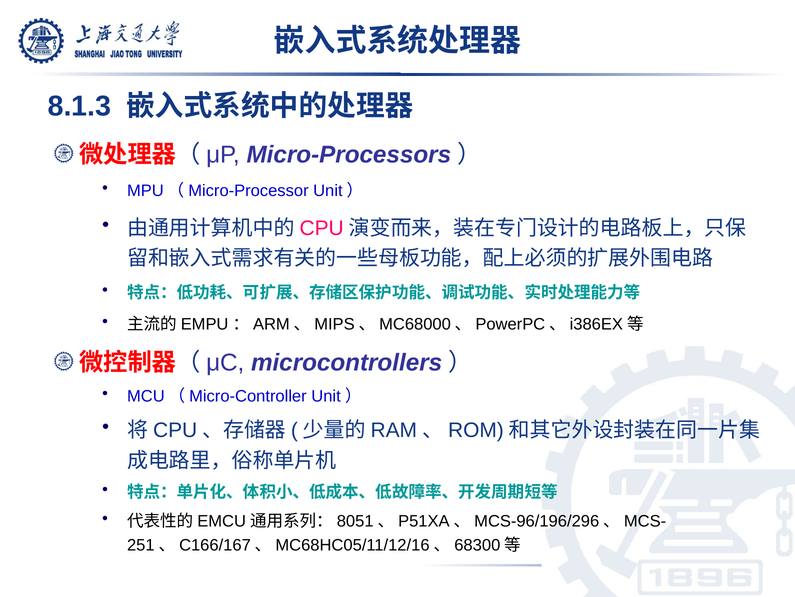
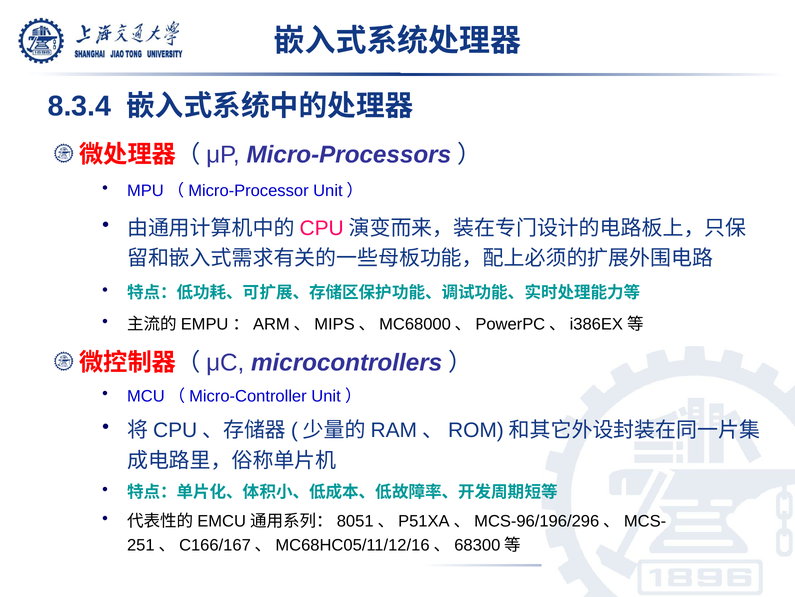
8.1.3: 8.1.3 -> 8.3.4
